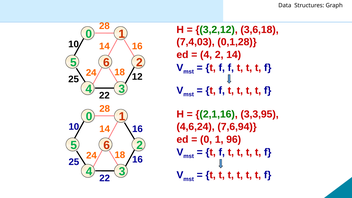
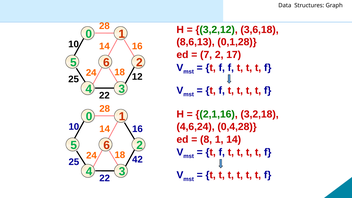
7,4,03: 7,4,03 -> 8,6,13
4 at (206, 55): 4 -> 7
2 14: 14 -> 17
3,3,95: 3,3,95 -> 3,2,18
7,6,94: 7,6,94 -> 0,4,28
0 at (206, 139): 0 -> 8
1 96: 96 -> 14
18 16: 16 -> 42
